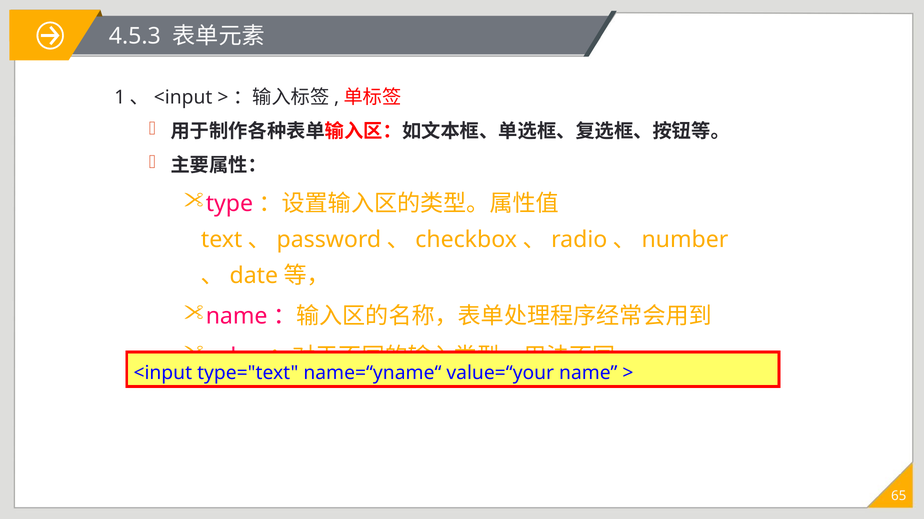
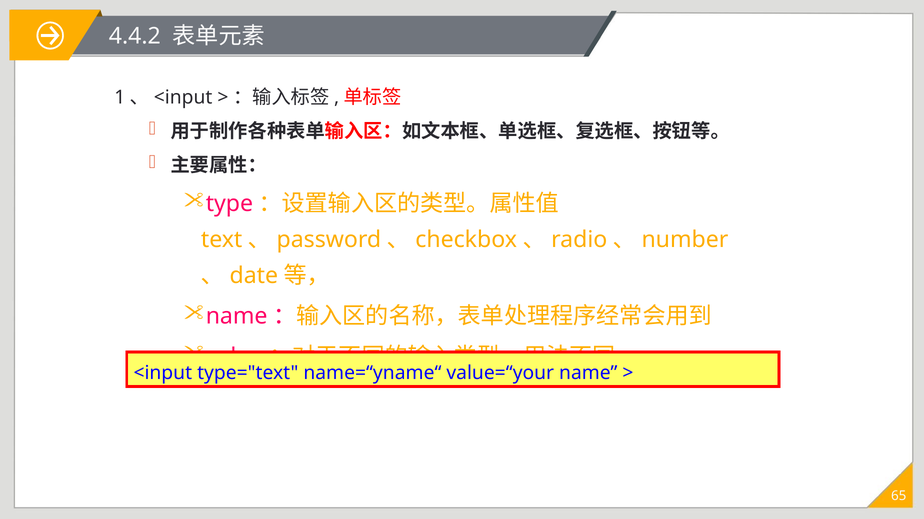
4.5.3: 4.5.3 -> 4.4.2
